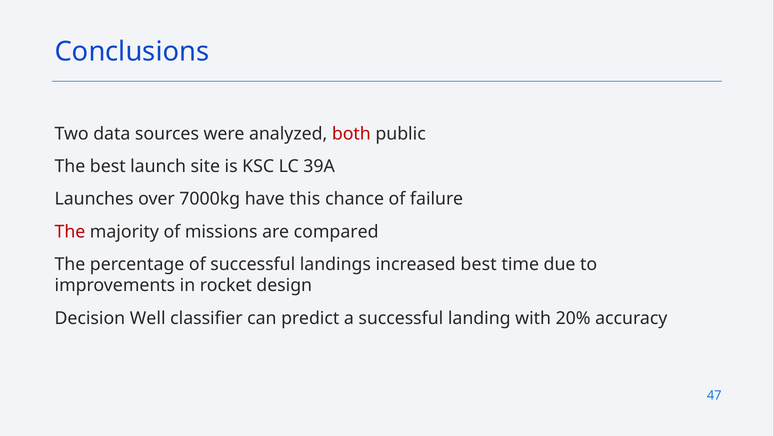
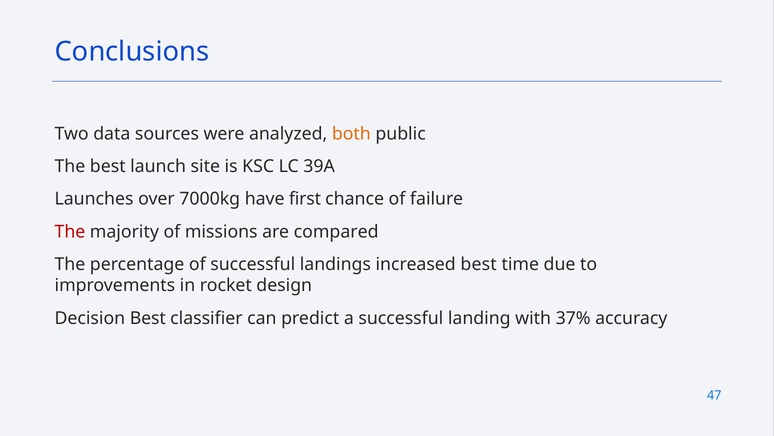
both colour: red -> orange
this: this -> first
Decision Well: Well -> Best
20%: 20% -> 37%
